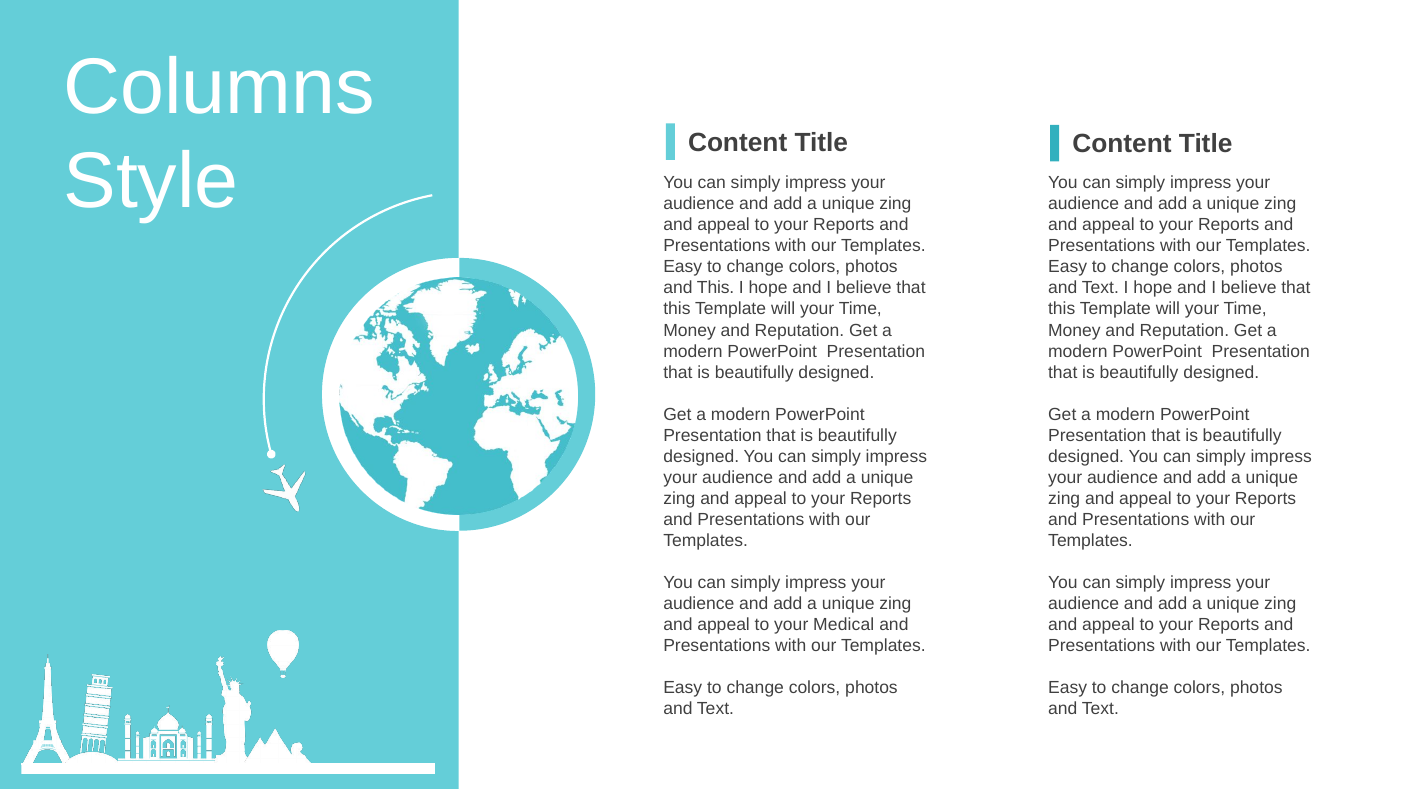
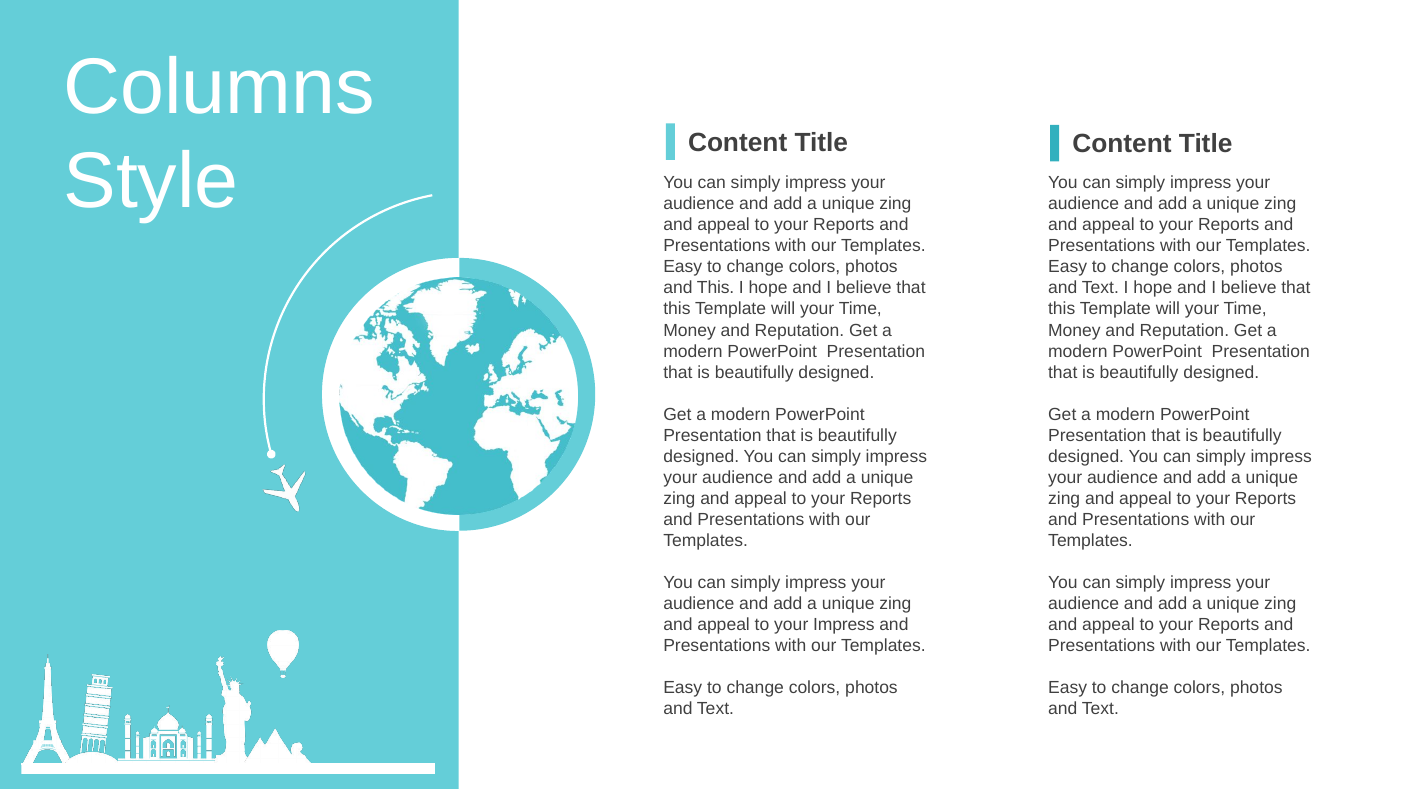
your Medical: Medical -> Impress
